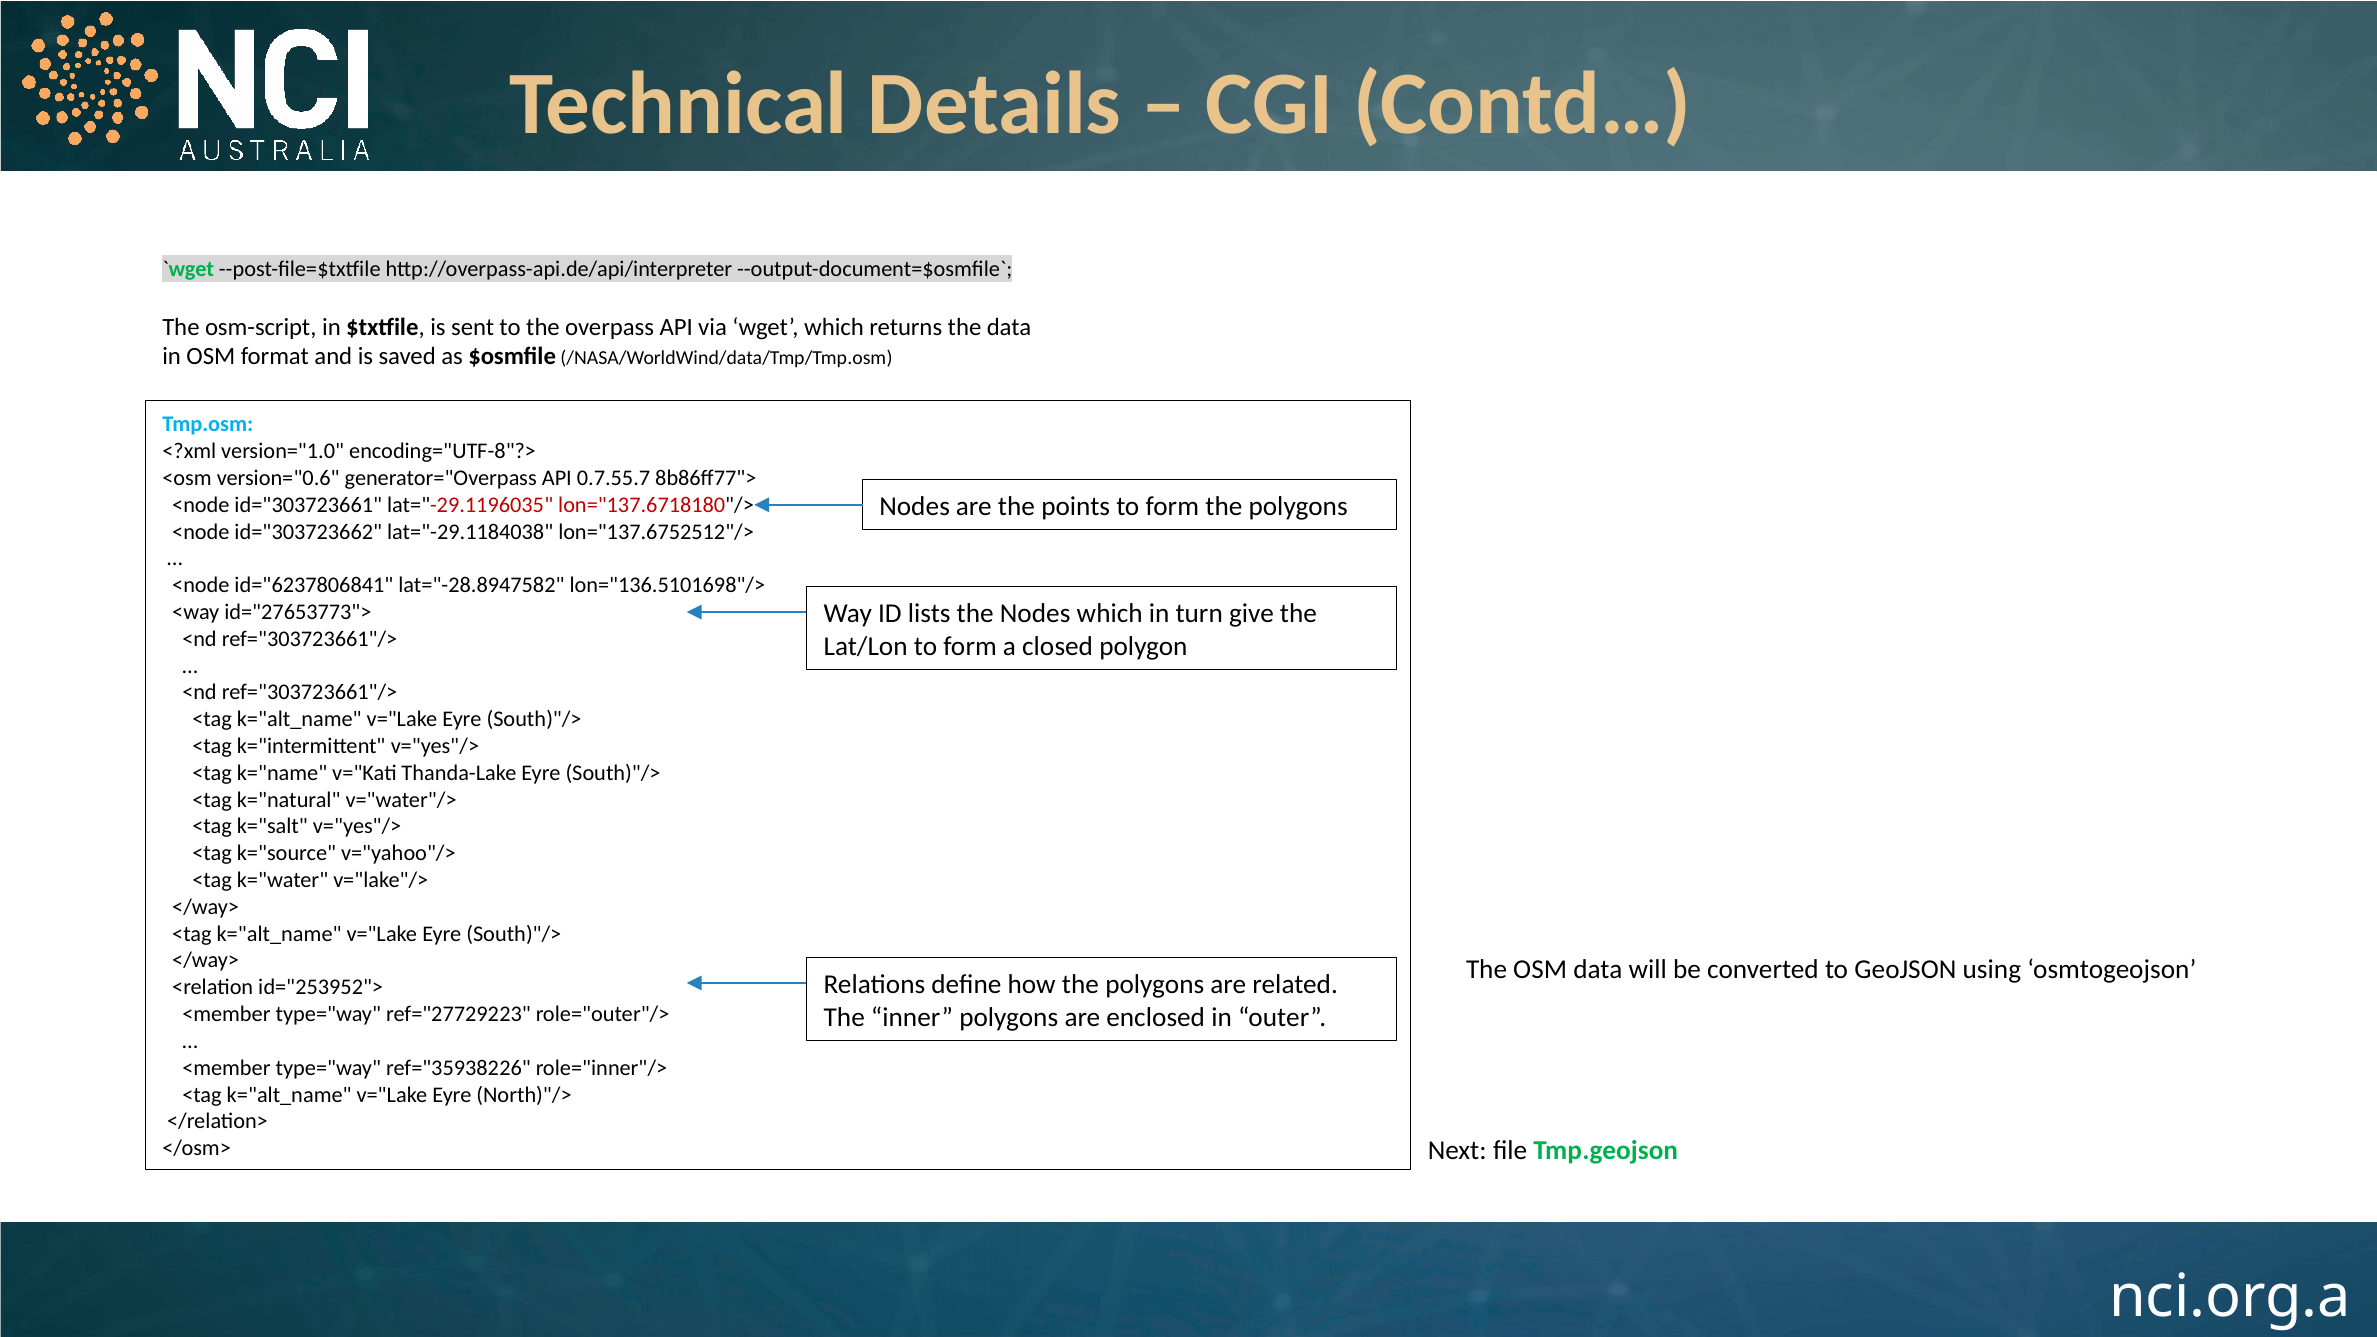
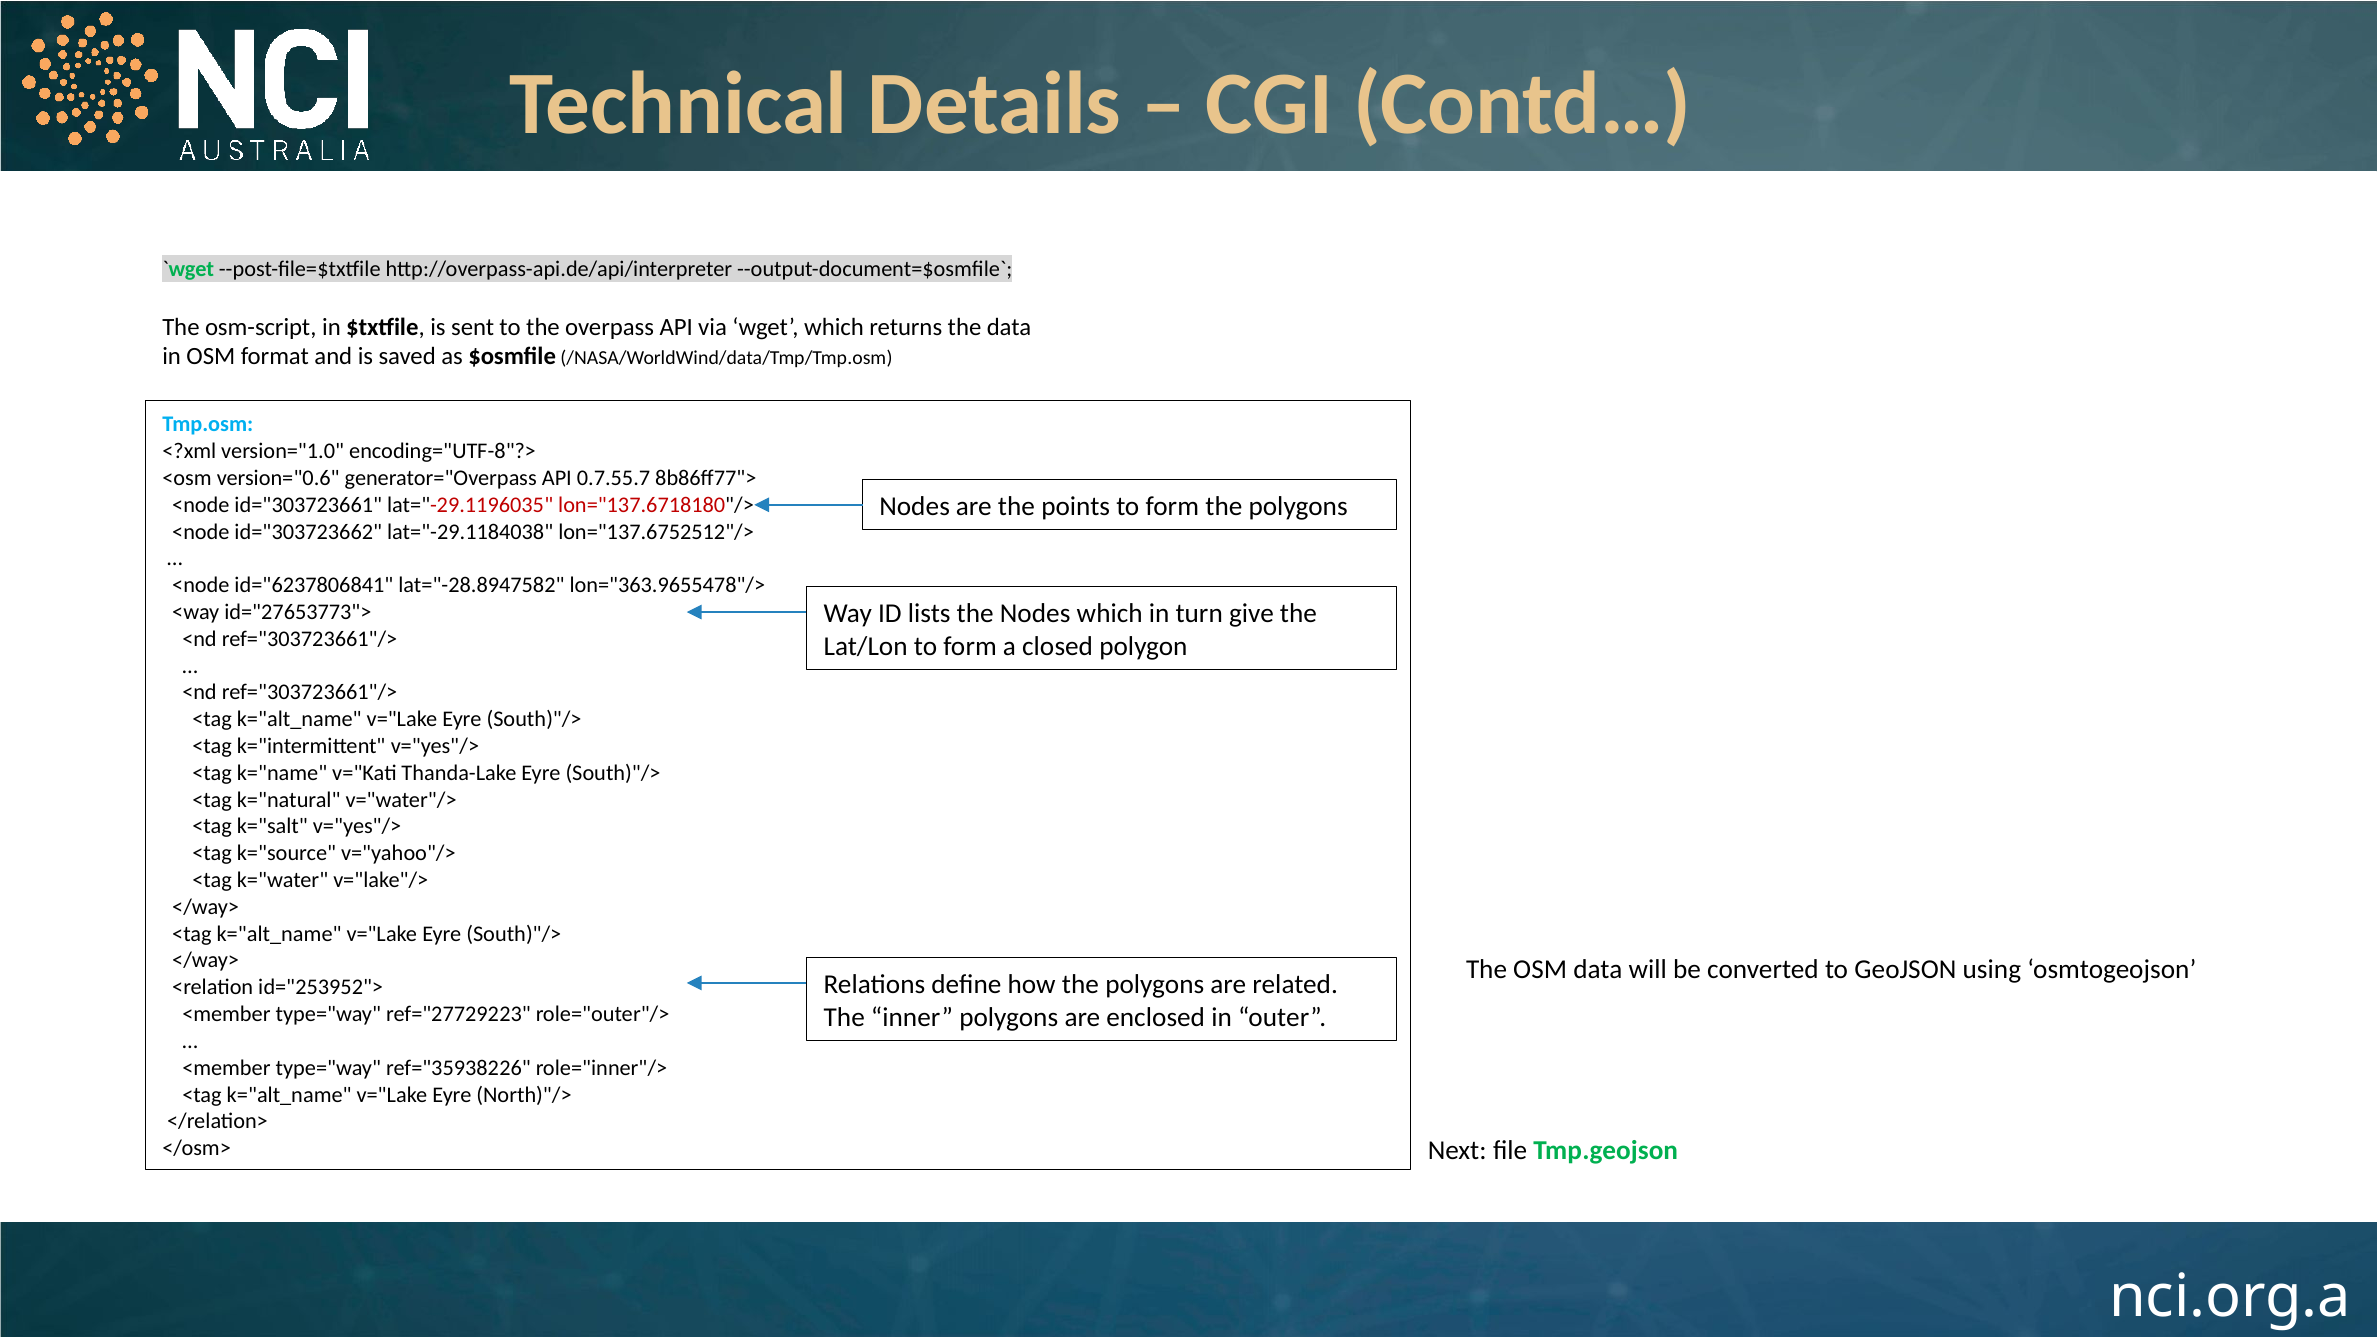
lon="136.5101698"/>: lon="136.5101698"/> -> lon="363.9655478"/>
